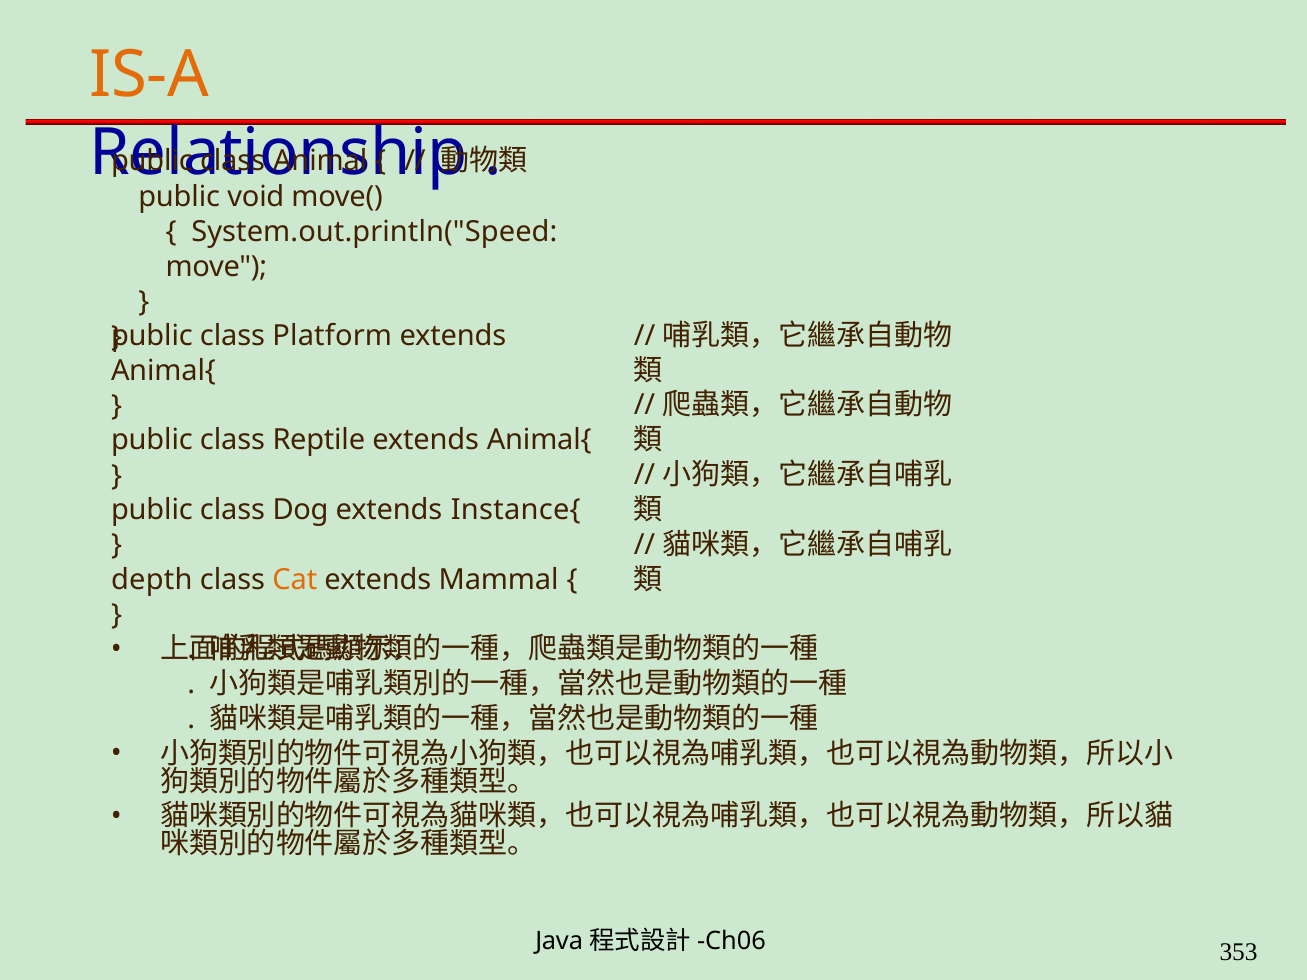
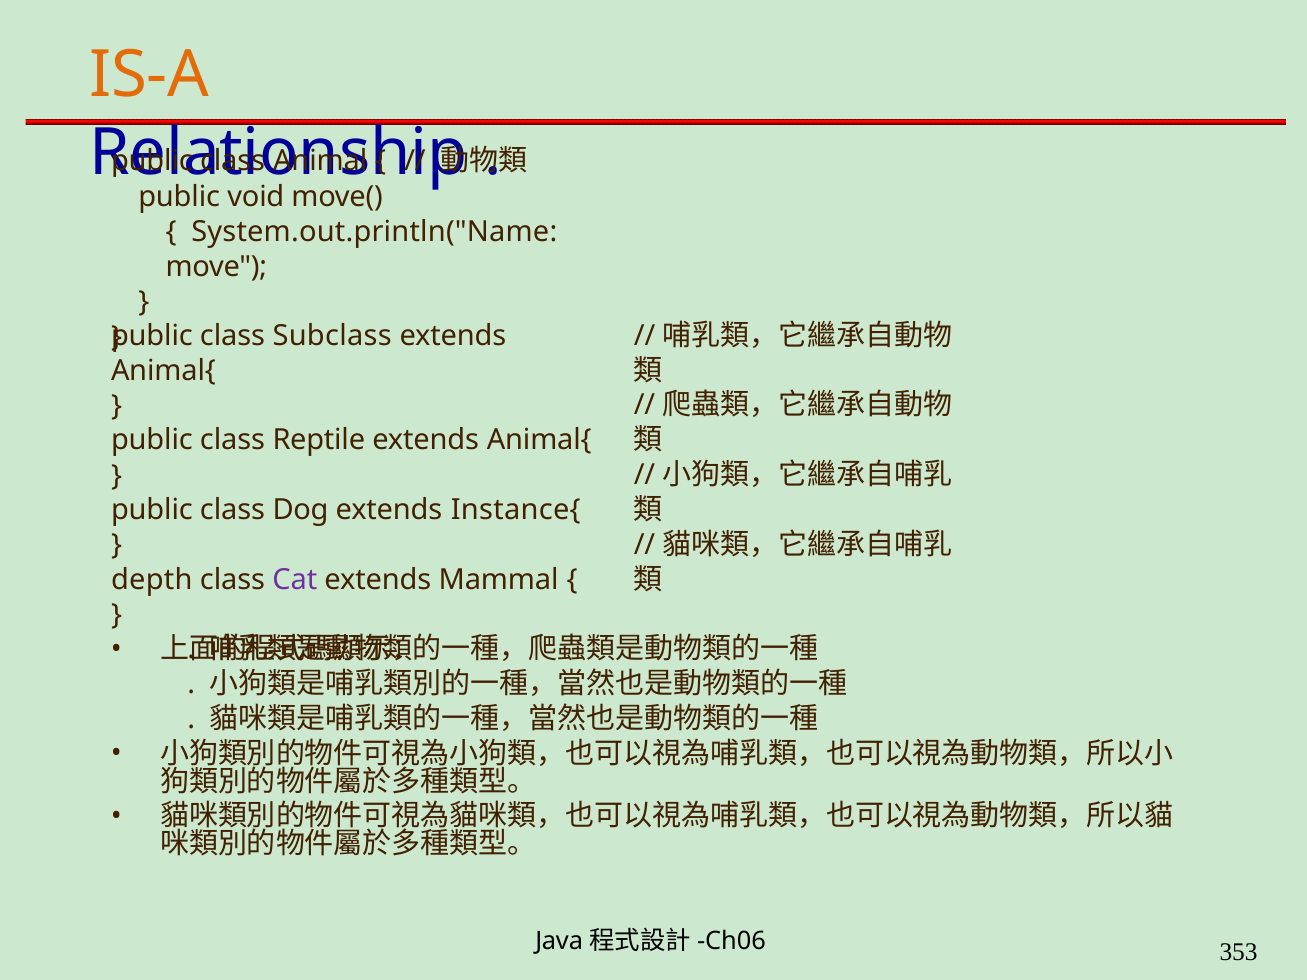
System.out.println("Speed: System.out.println("Speed -> System.out.println("Name
Platform: Platform -> Subclass
Cat colour: orange -> purple
